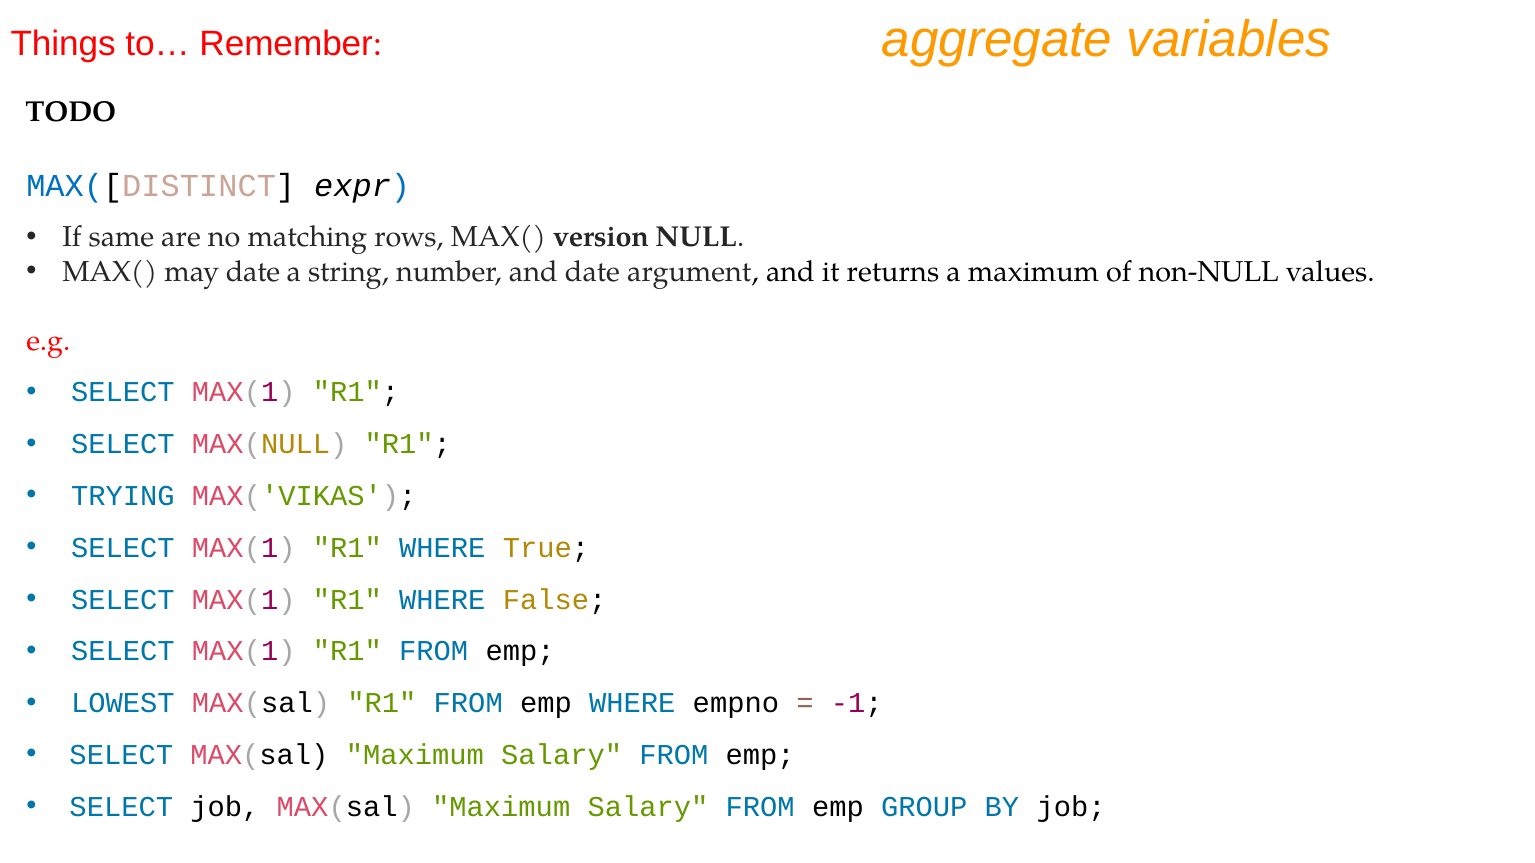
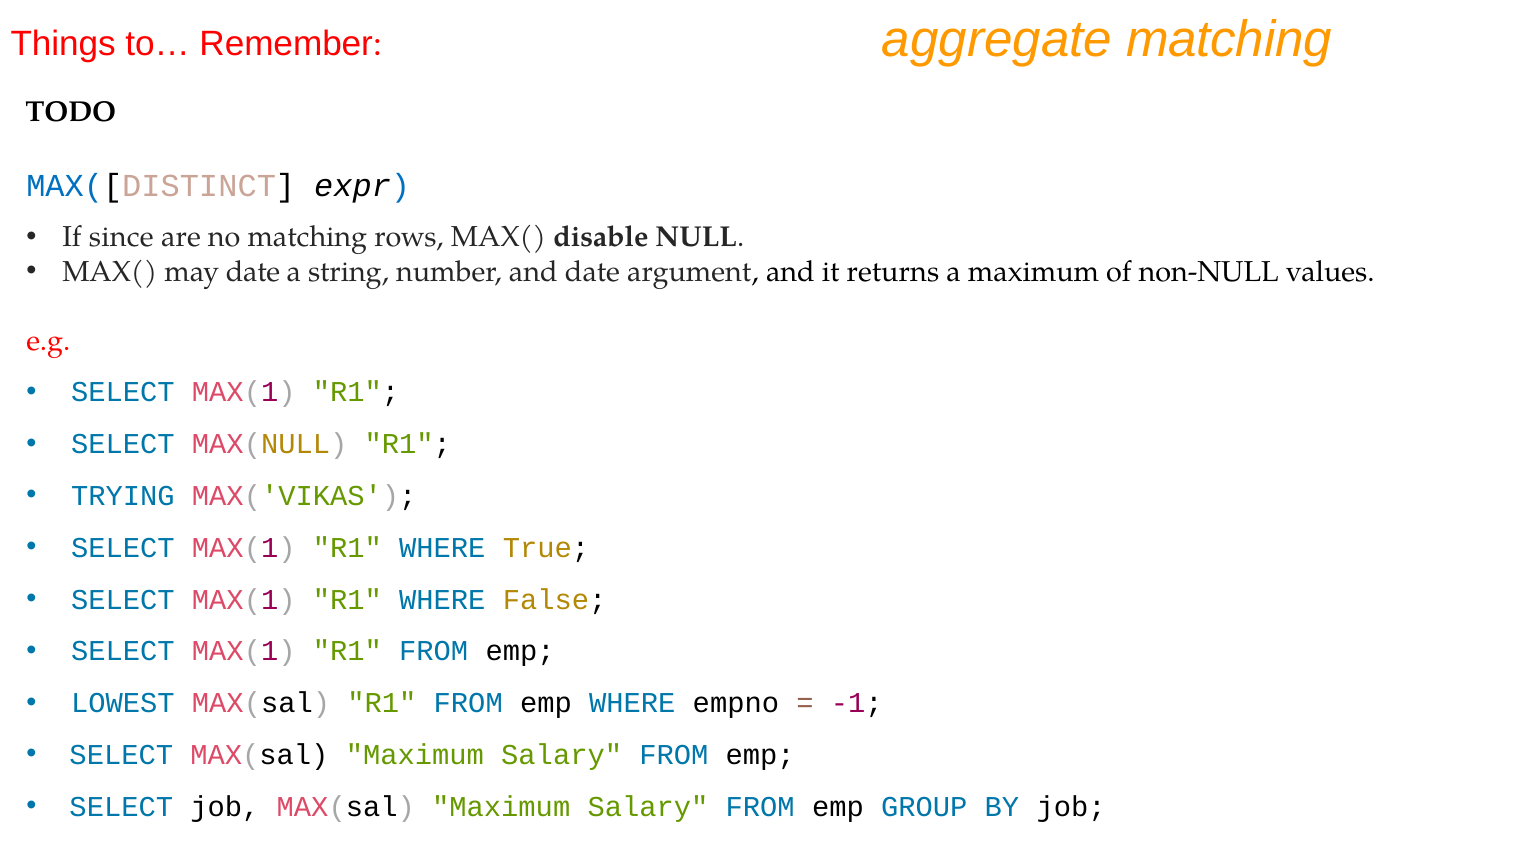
aggregate variables: variables -> matching
same: same -> since
version: version -> disable
